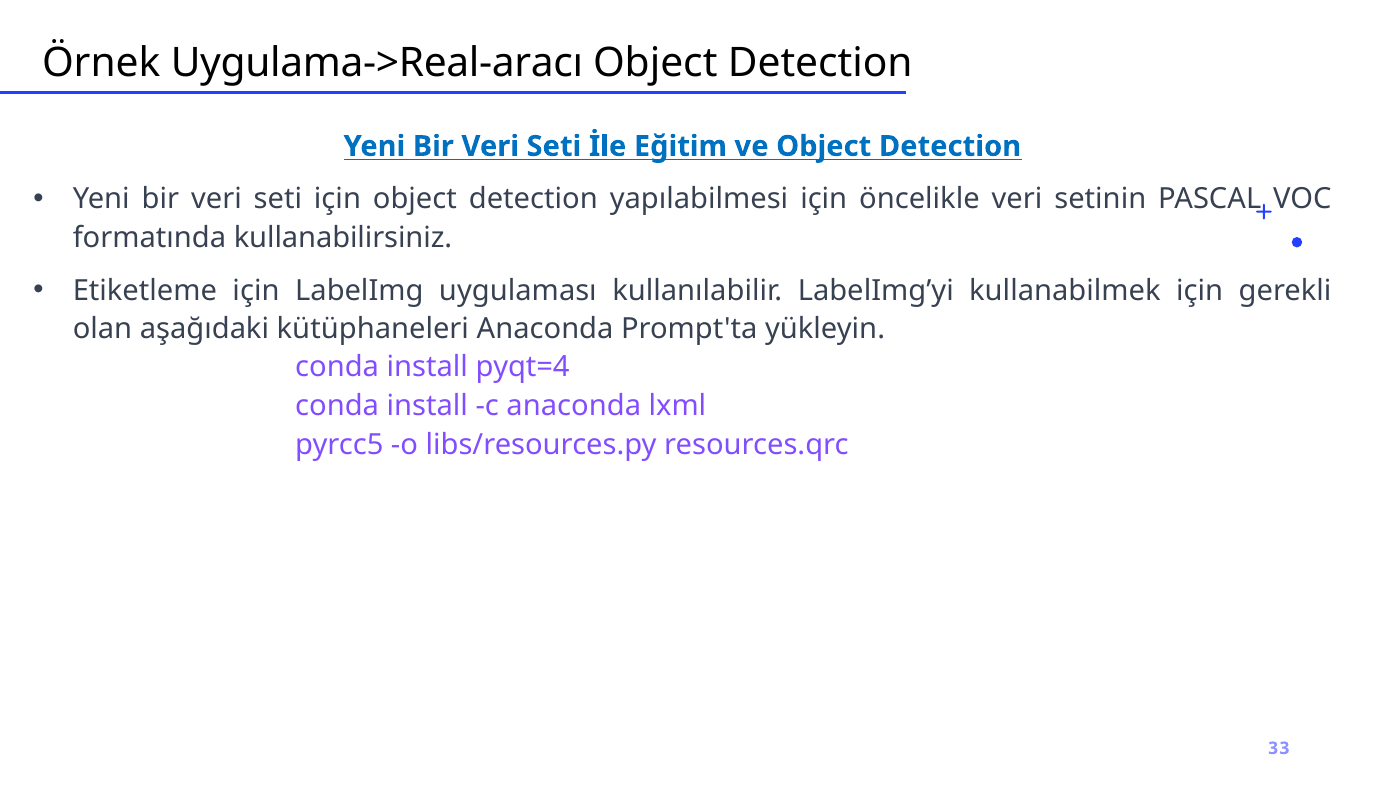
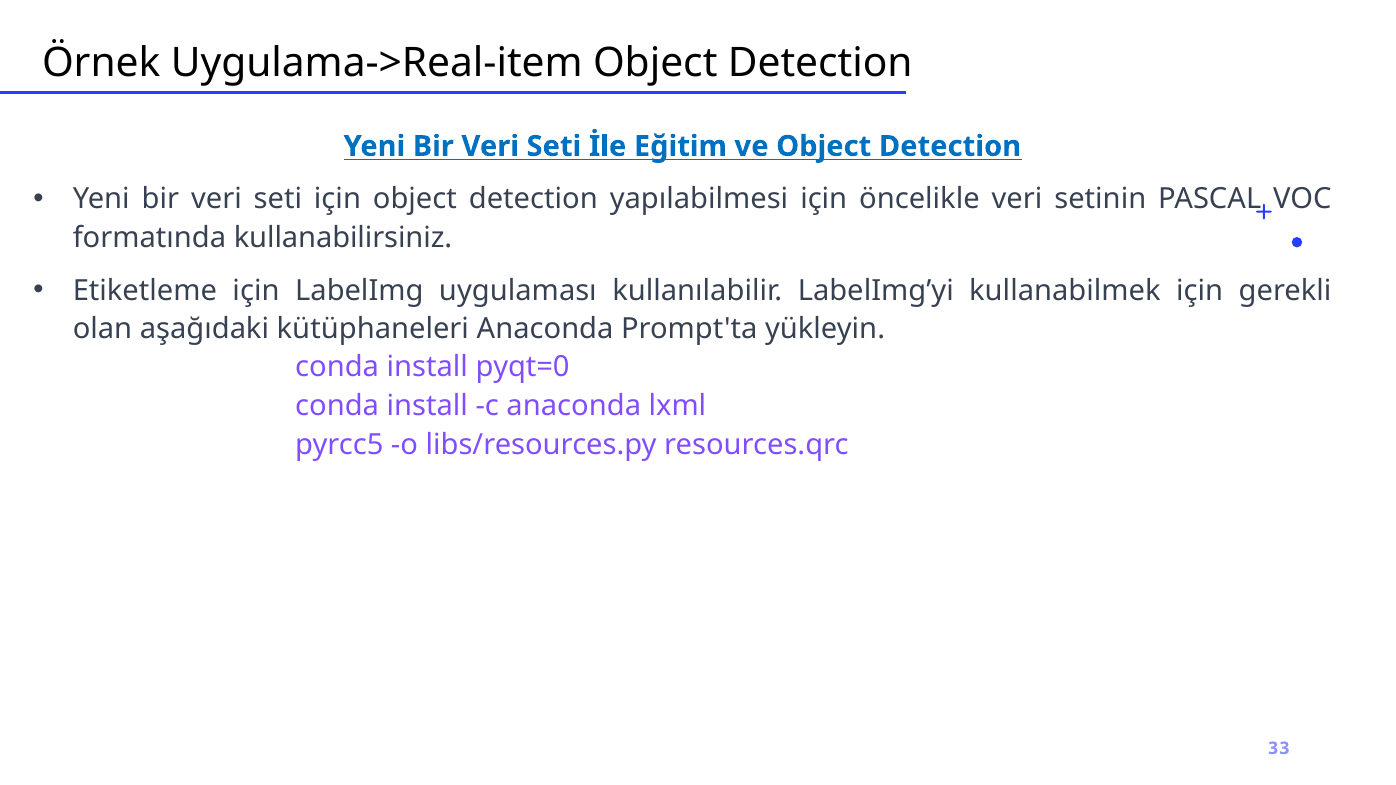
Uygulama->Real-aracı: Uygulama->Real-aracı -> Uygulama->Real-item
pyqt=4: pyqt=4 -> pyqt=0
